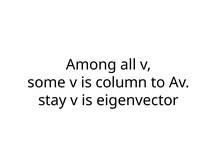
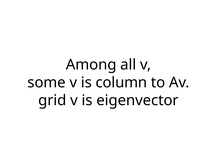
stay: stay -> grid
